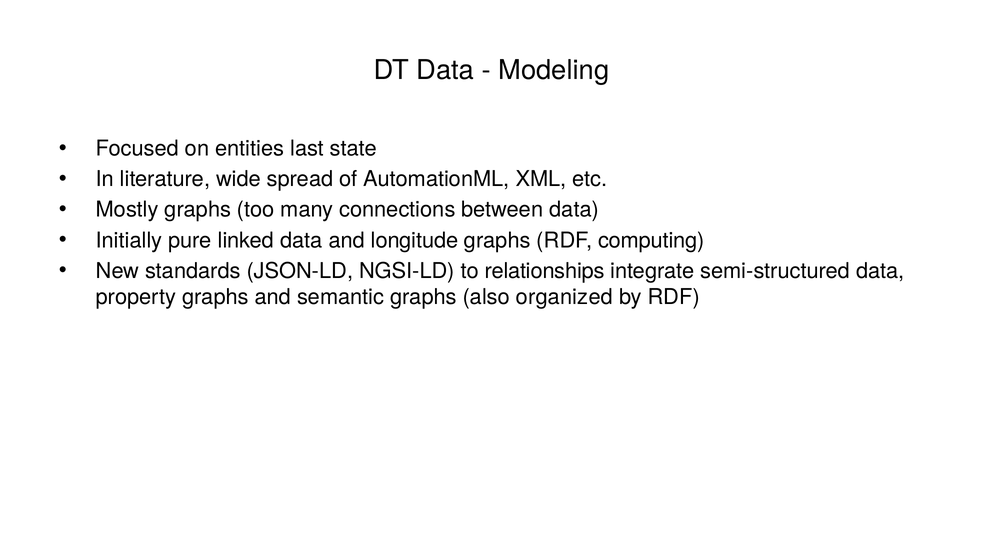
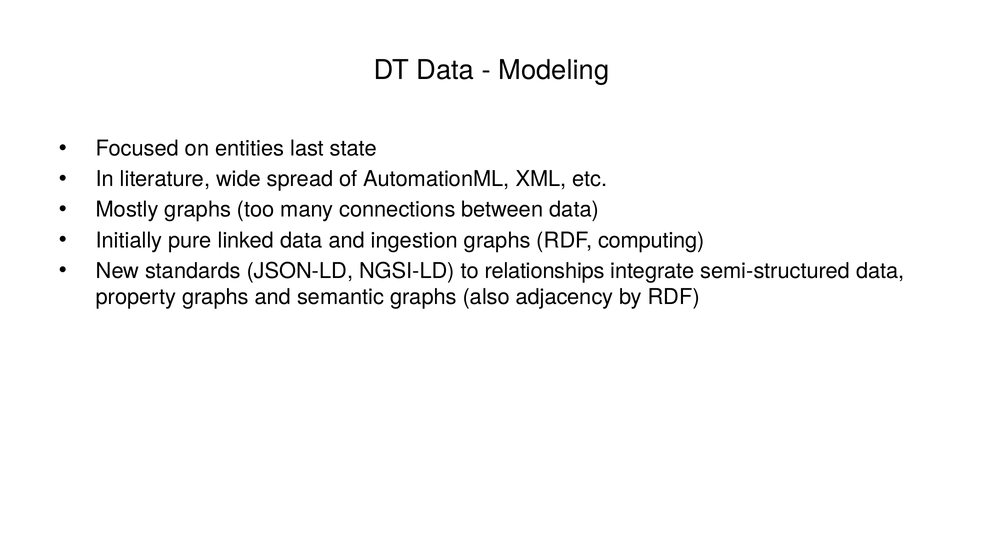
longitude: longitude -> ingestion
organized: organized -> adjacency
